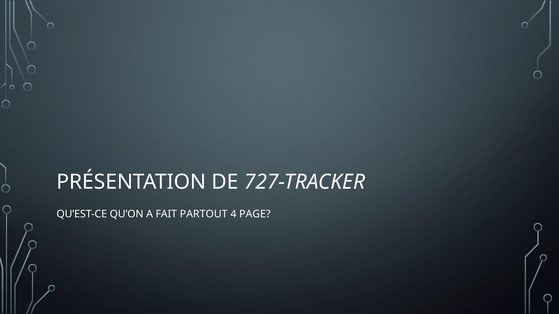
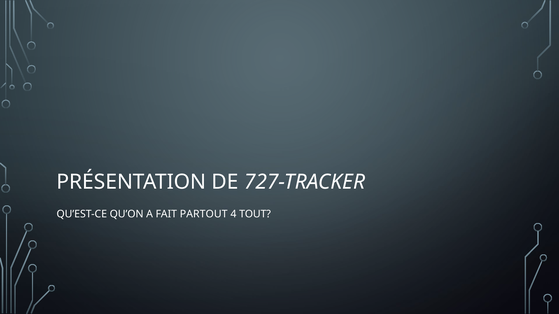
PAGE: PAGE -> TOUT
